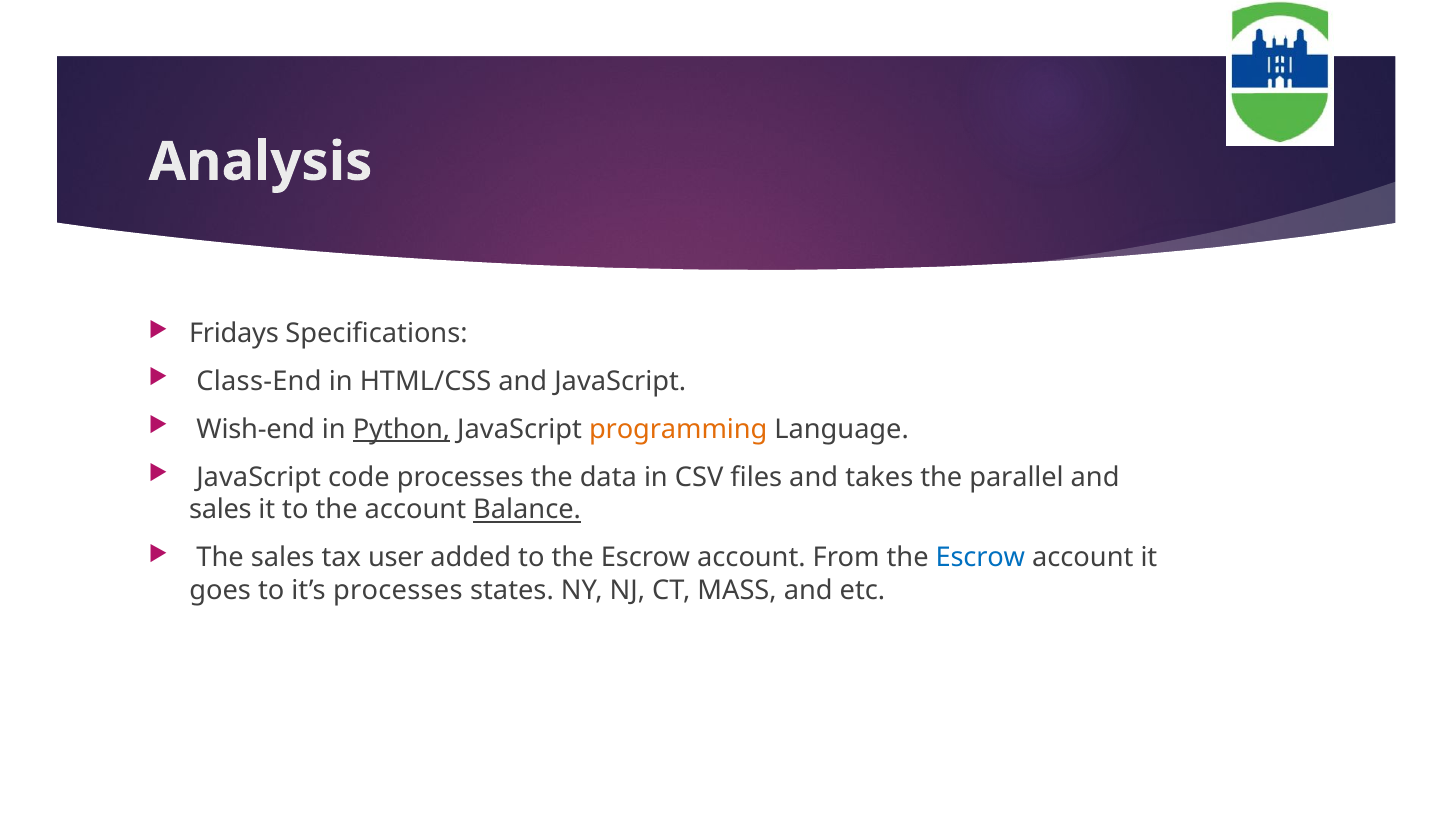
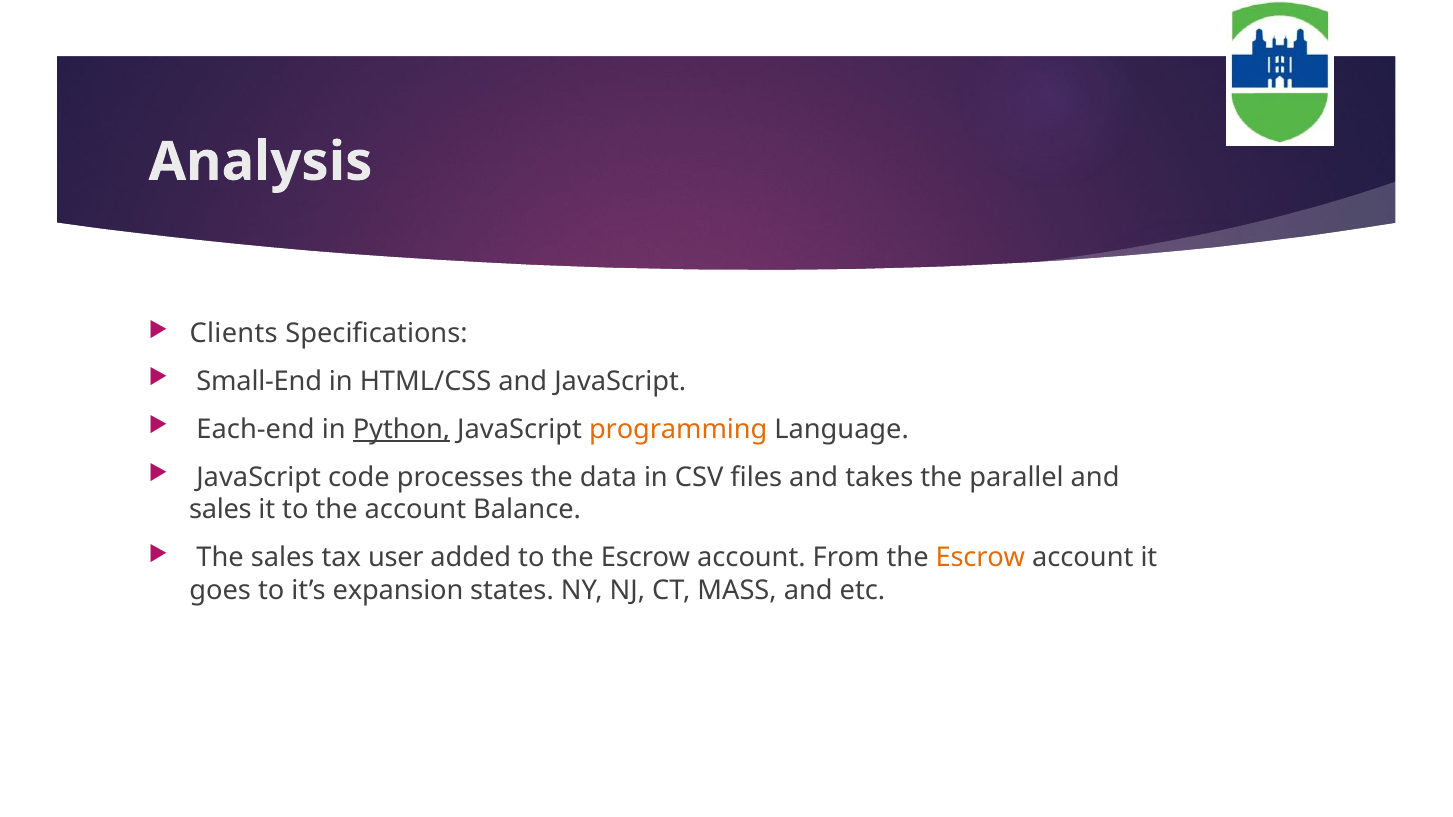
Fridays: Fridays -> Clients
Class-End: Class-End -> Small-End
Wish-end: Wish-end -> Each-end
Balance underline: present -> none
Escrow at (980, 558) colour: blue -> orange
it’s processes: processes -> expansion
